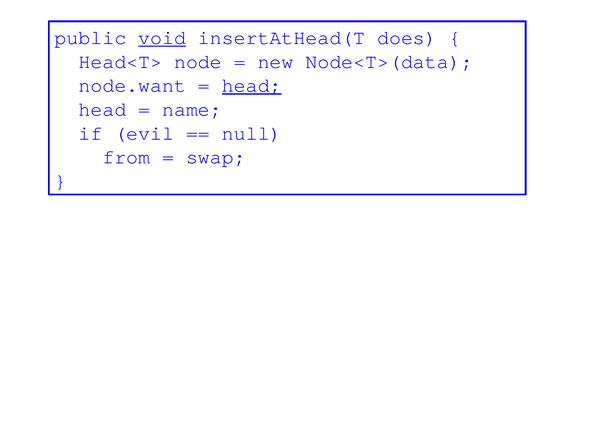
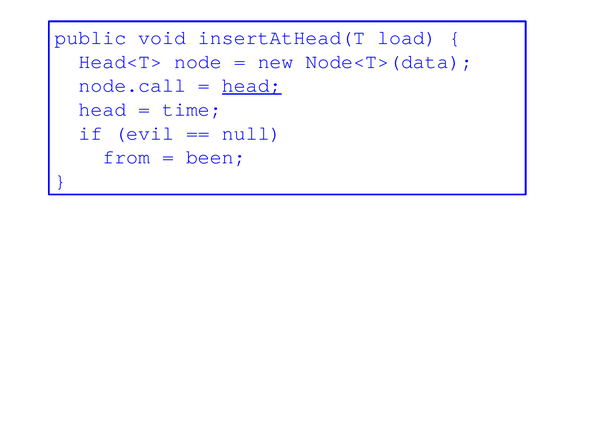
void underline: present -> none
does: does -> load
node.want: node.want -> node.call
name: name -> time
swap: swap -> been
